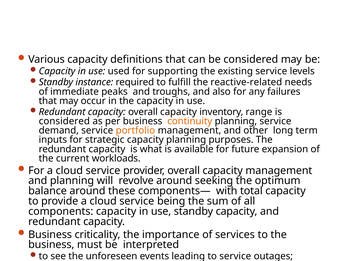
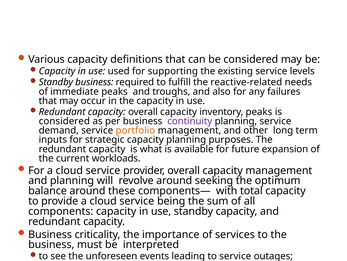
Standby instance: instance -> business
inventory range: range -> peaks
continuity colour: orange -> purple
